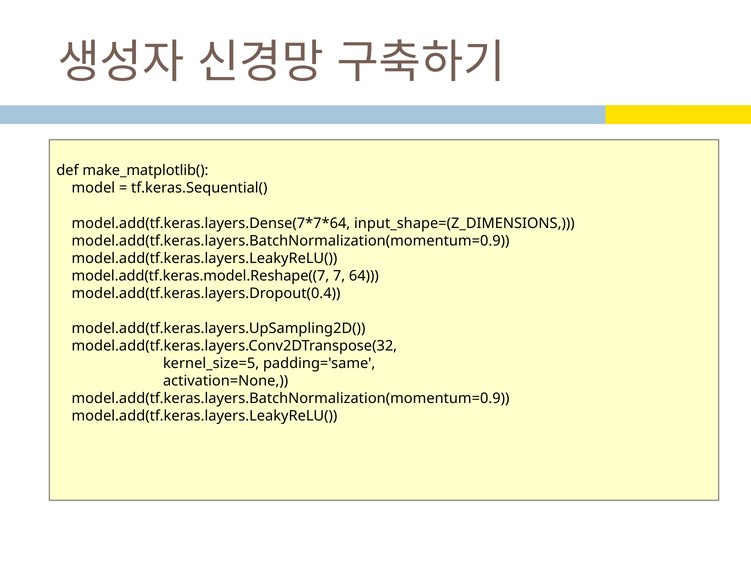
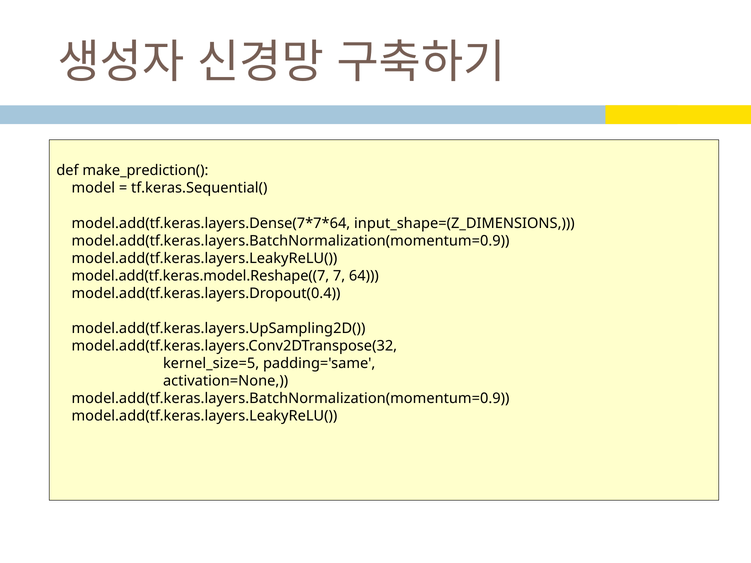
make_matplotlib(: make_matplotlib( -> make_prediction(
